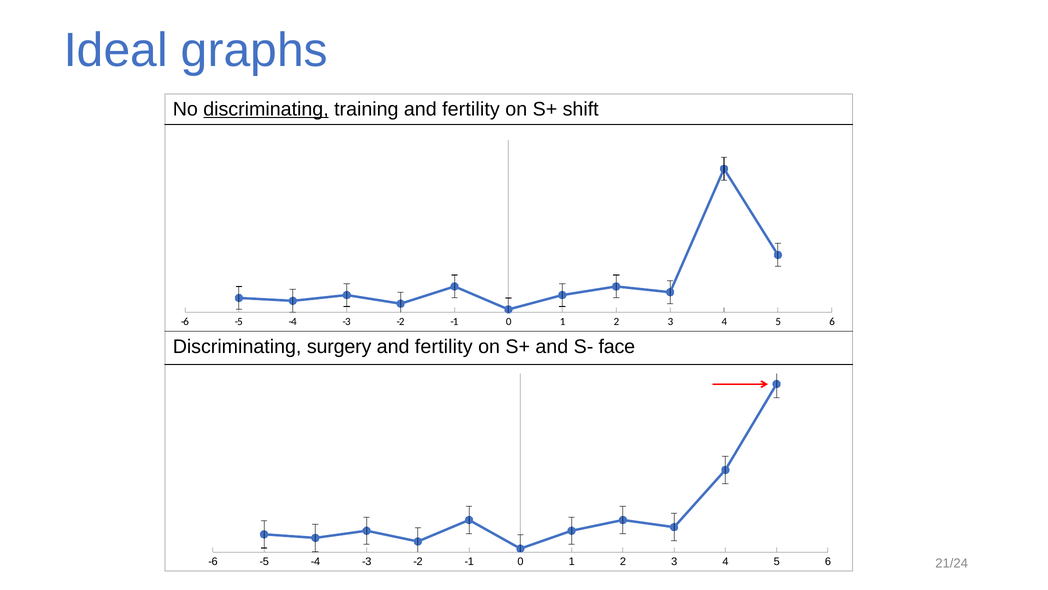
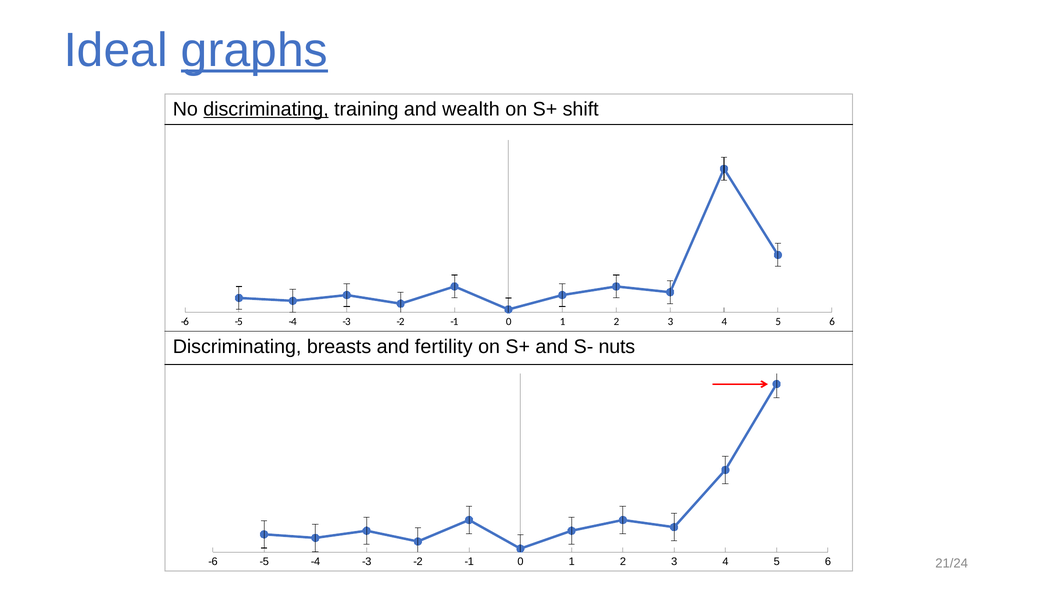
graphs underline: none -> present
training and fertility: fertility -> wealth
surgery: surgery -> breasts
face: face -> nuts
